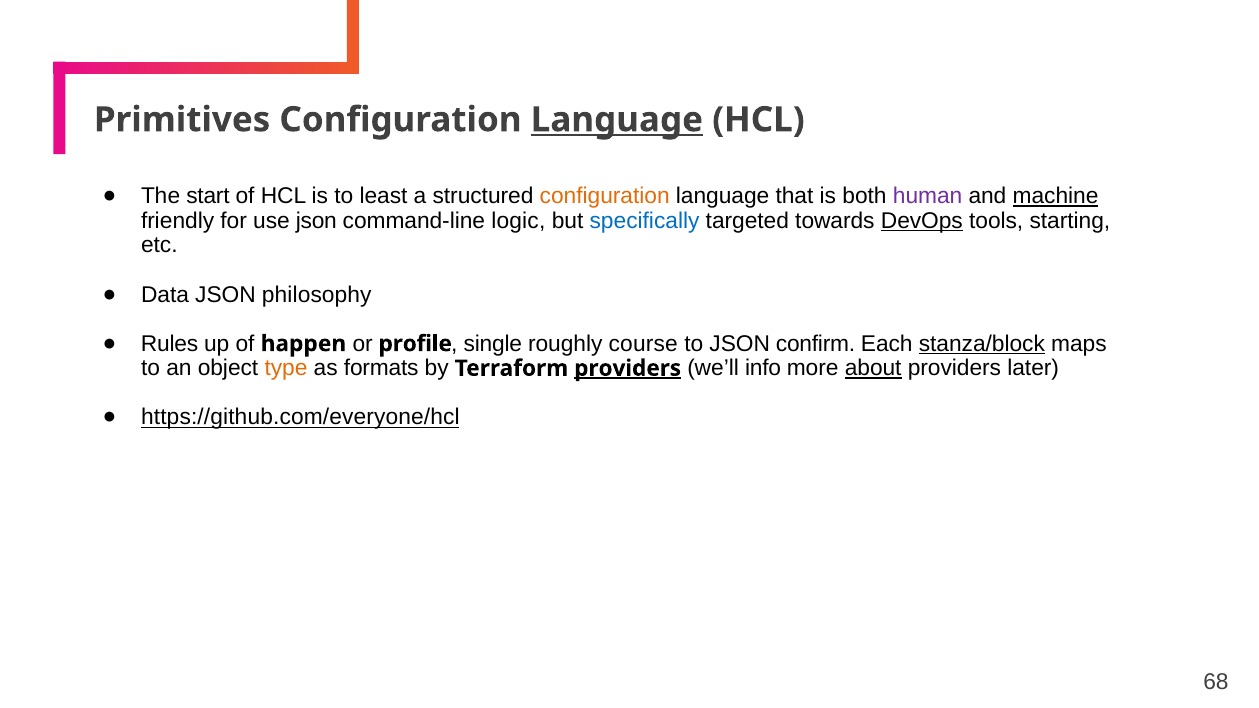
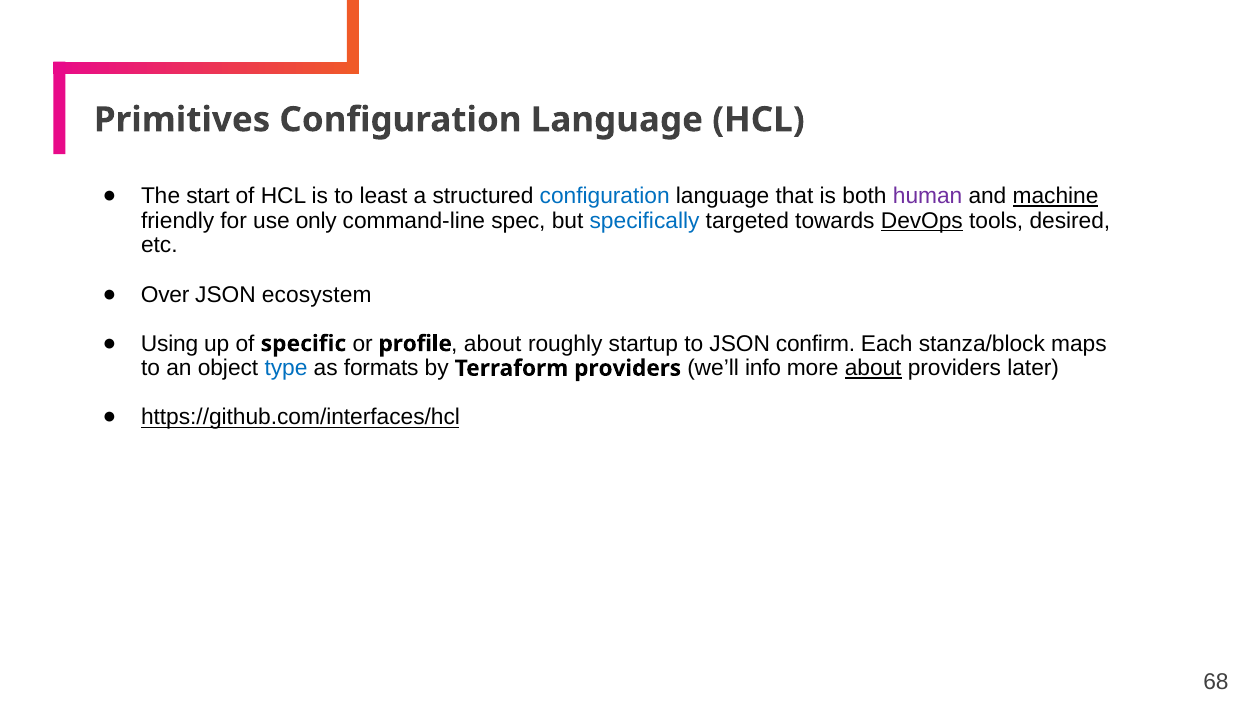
Language at (617, 120) underline: present -> none
configuration at (605, 196) colour: orange -> blue
use json: json -> only
logic: logic -> spec
starting: starting -> desired
Data: Data -> Over
philosophy: philosophy -> ecosystem
Rules: Rules -> Using
happen: happen -> specific
single at (493, 344): single -> about
course: course -> startup
stanza/block underline: present -> none
type colour: orange -> blue
providers at (628, 368) underline: present -> none
https://github.com/everyone/hcl: https://github.com/everyone/hcl -> https://github.com/interfaces/hcl
